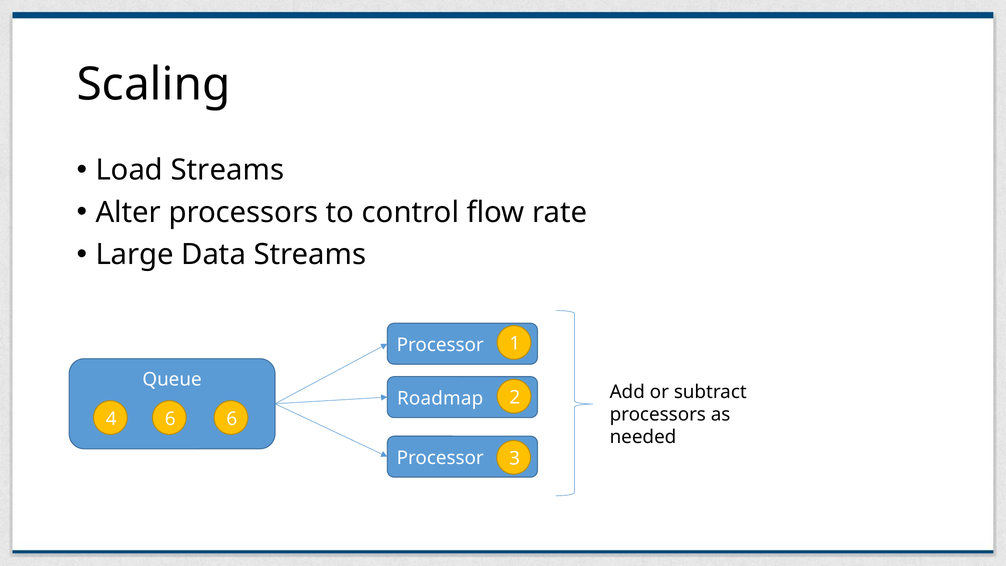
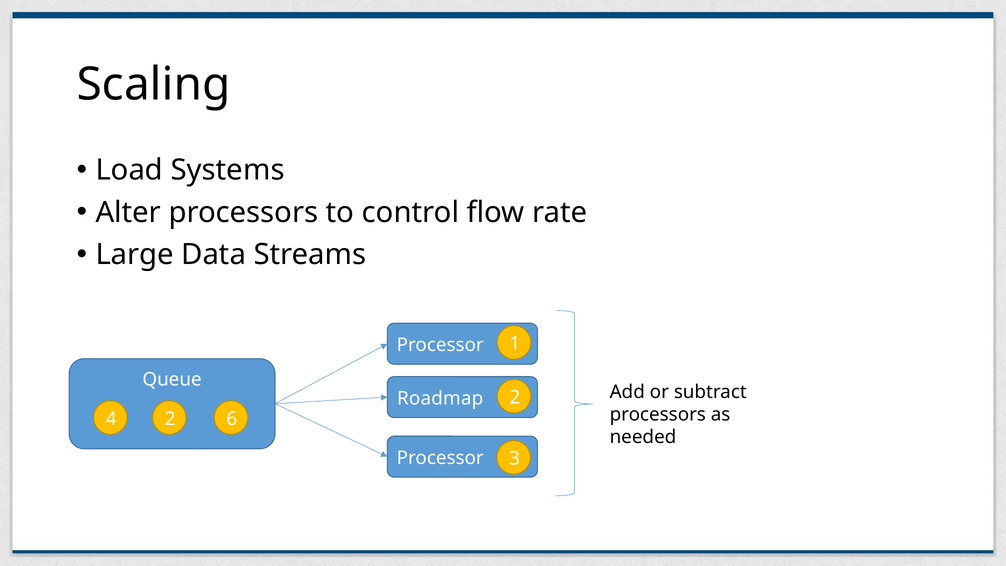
Load Streams: Streams -> Systems
4 6: 6 -> 2
